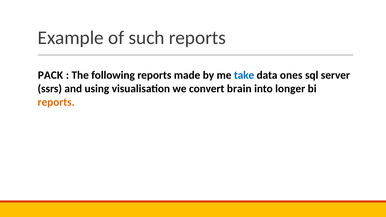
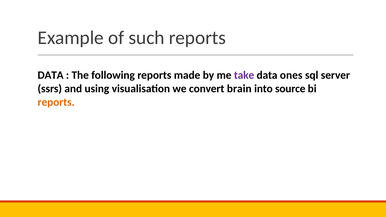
PACK at (50, 75): PACK -> DATA
take colour: blue -> purple
longer: longer -> source
